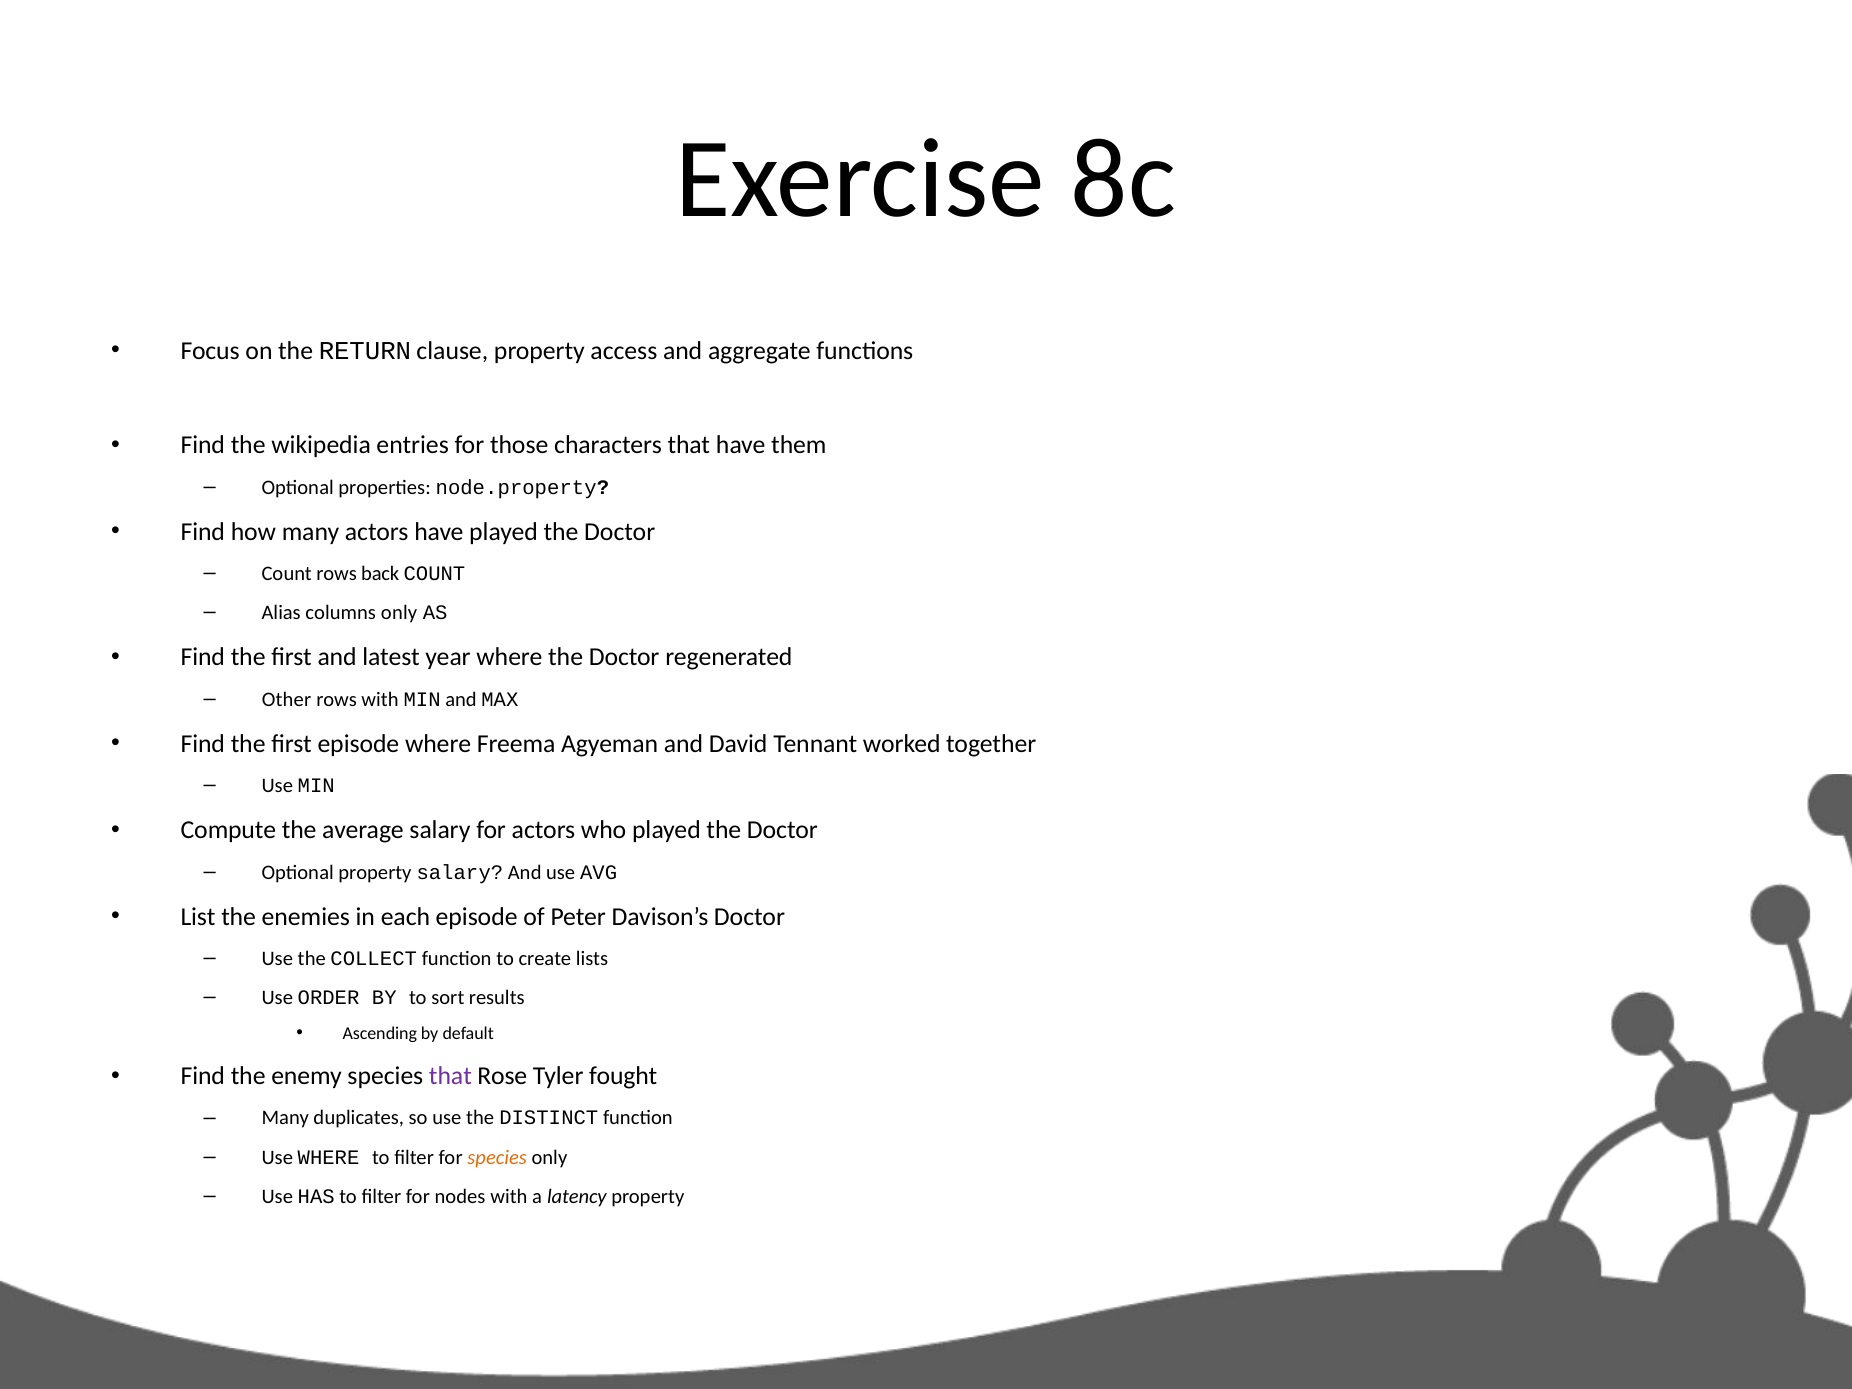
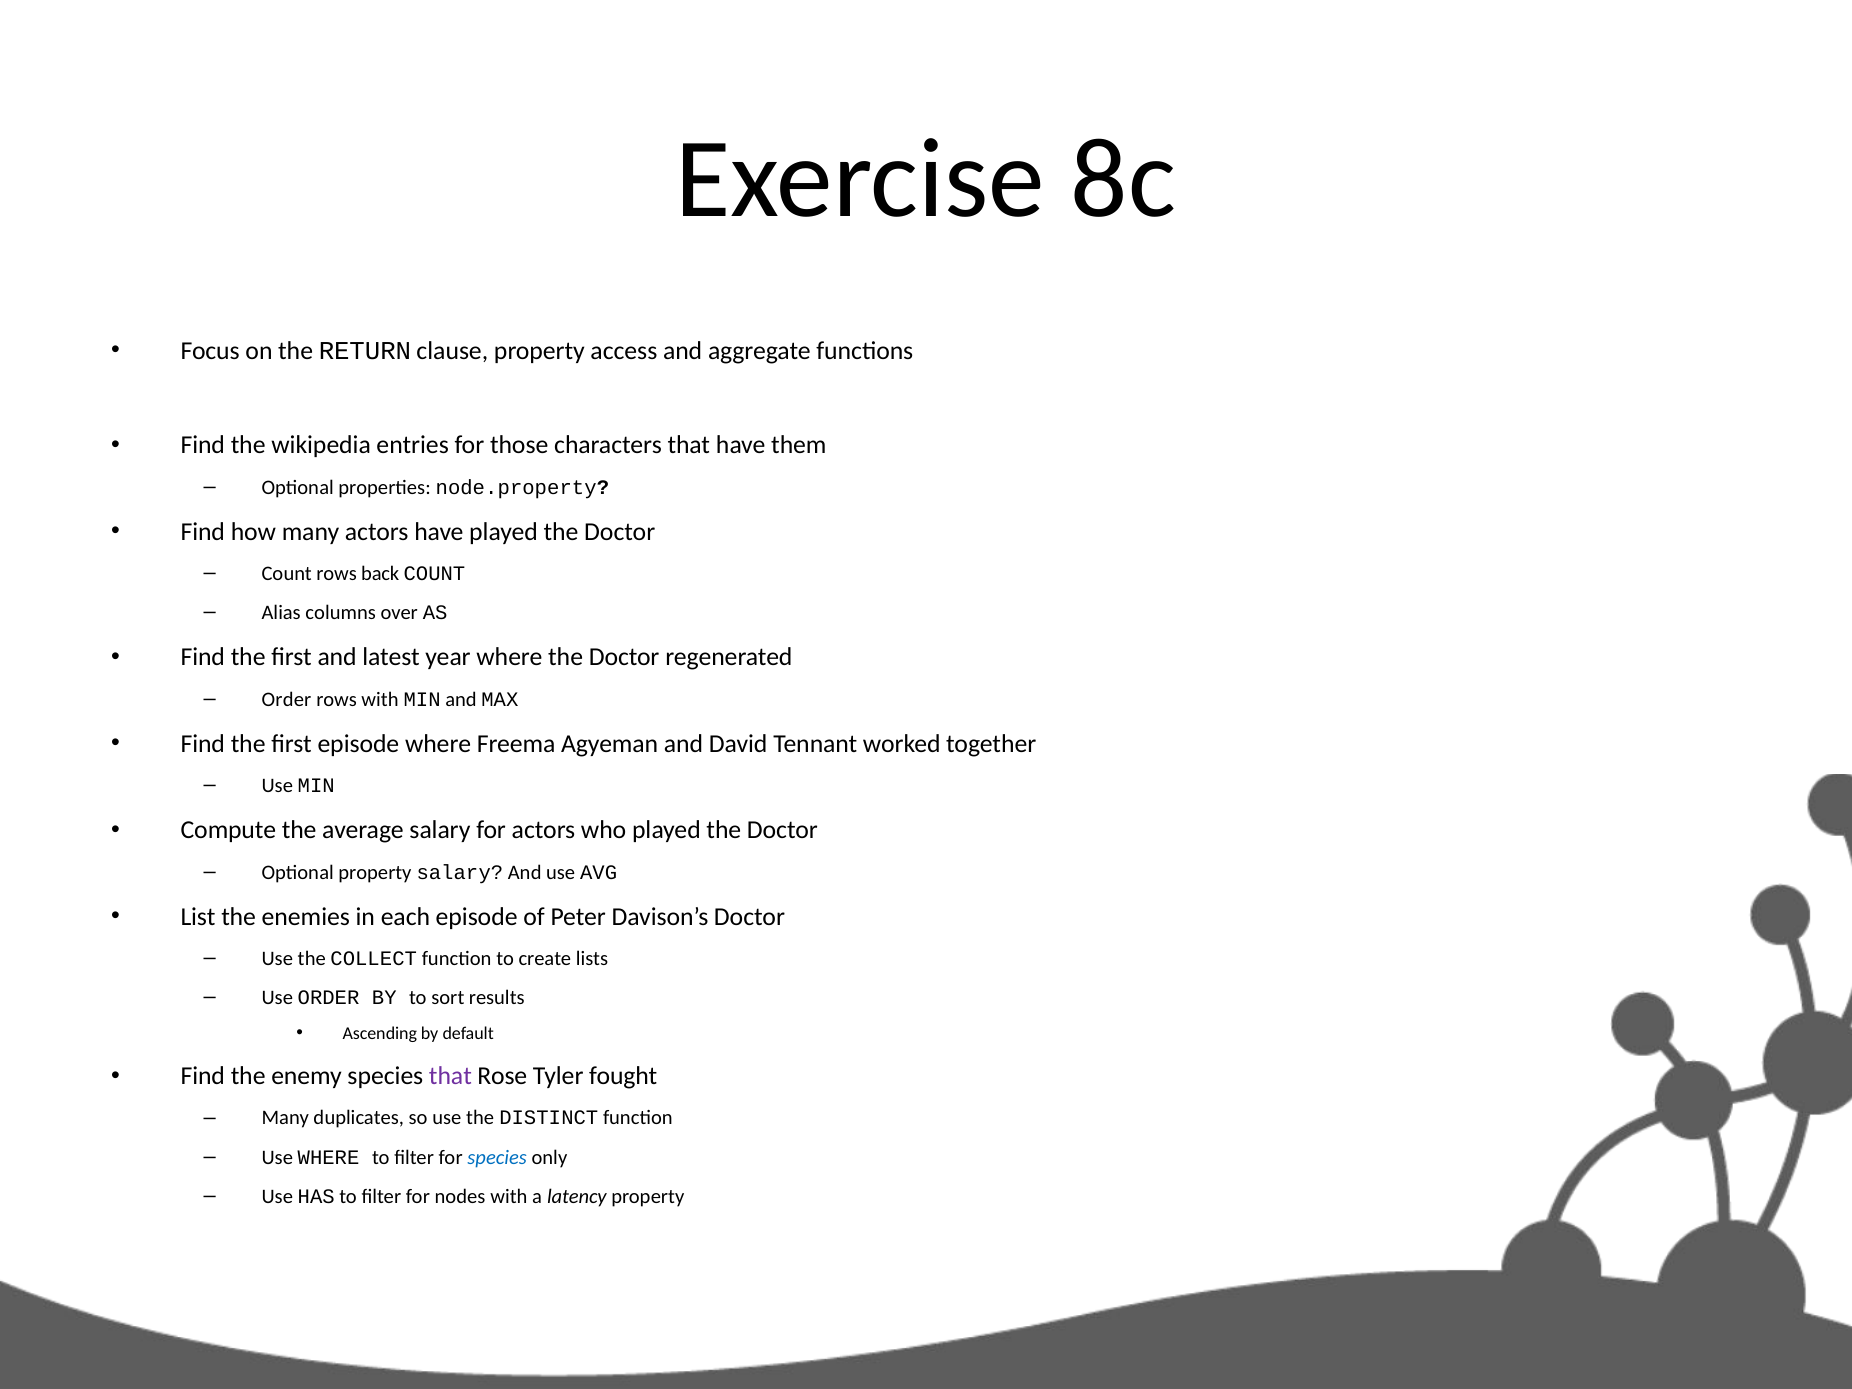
columns only: only -> over
Other at (287, 699): Other -> Order
species at (497, 1157) colour: orange -> blue
